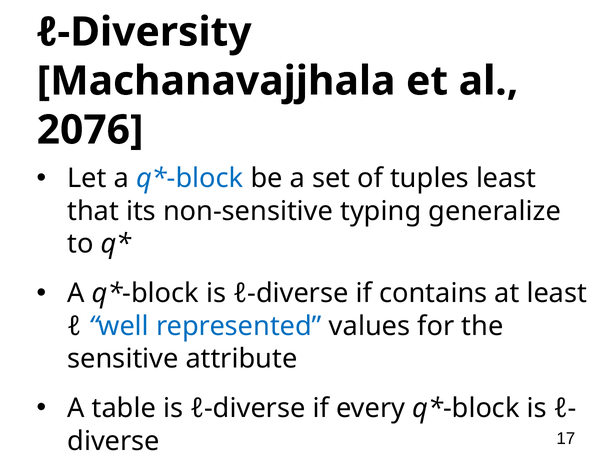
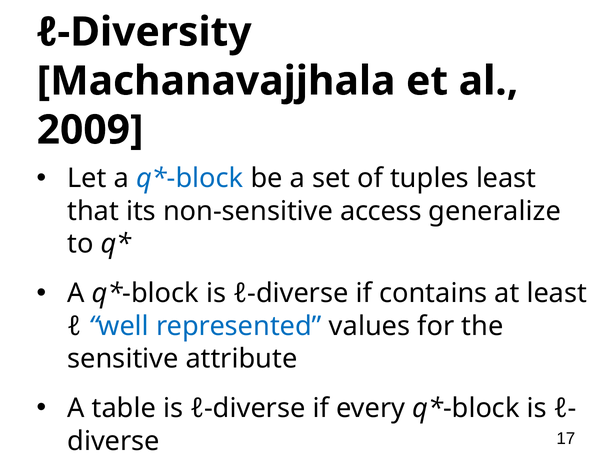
2076: 2076 -> 2009
typing: typing -> access
